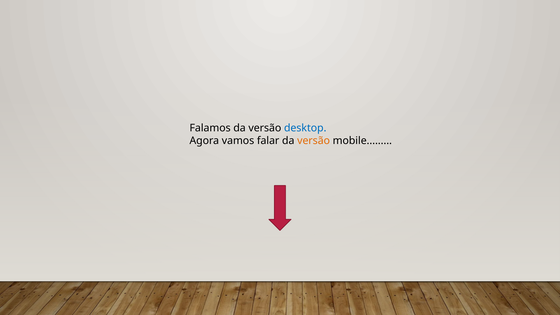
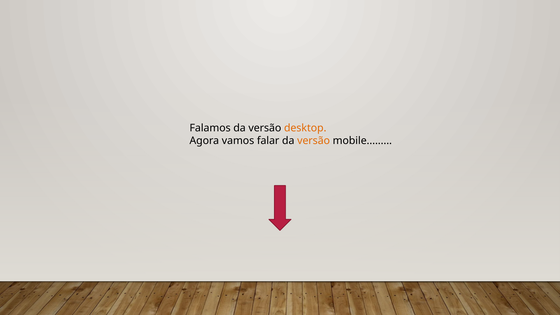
desktop colour: blue -> orange
